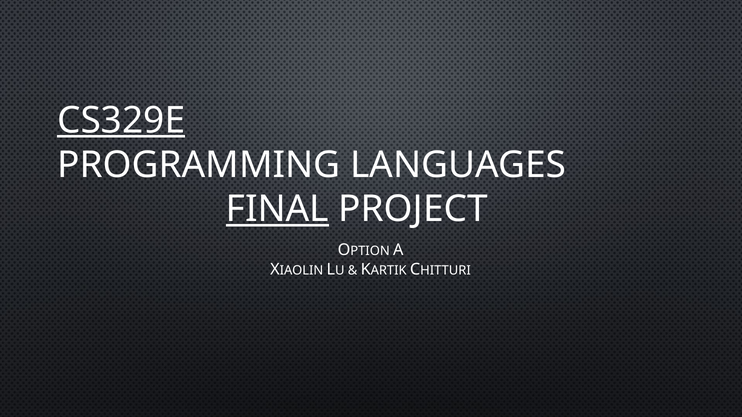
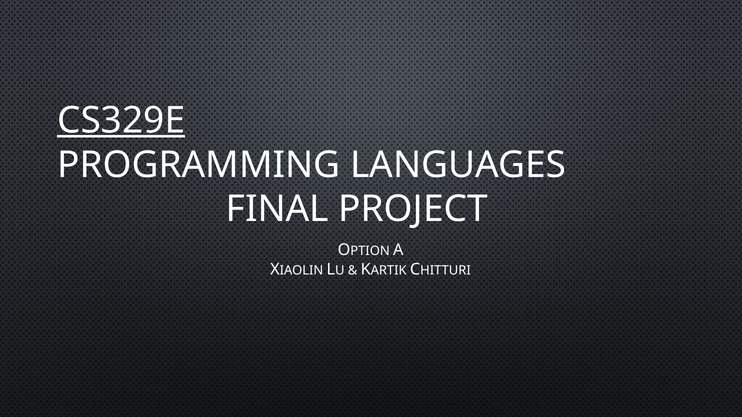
FINAL underline: present -> none
